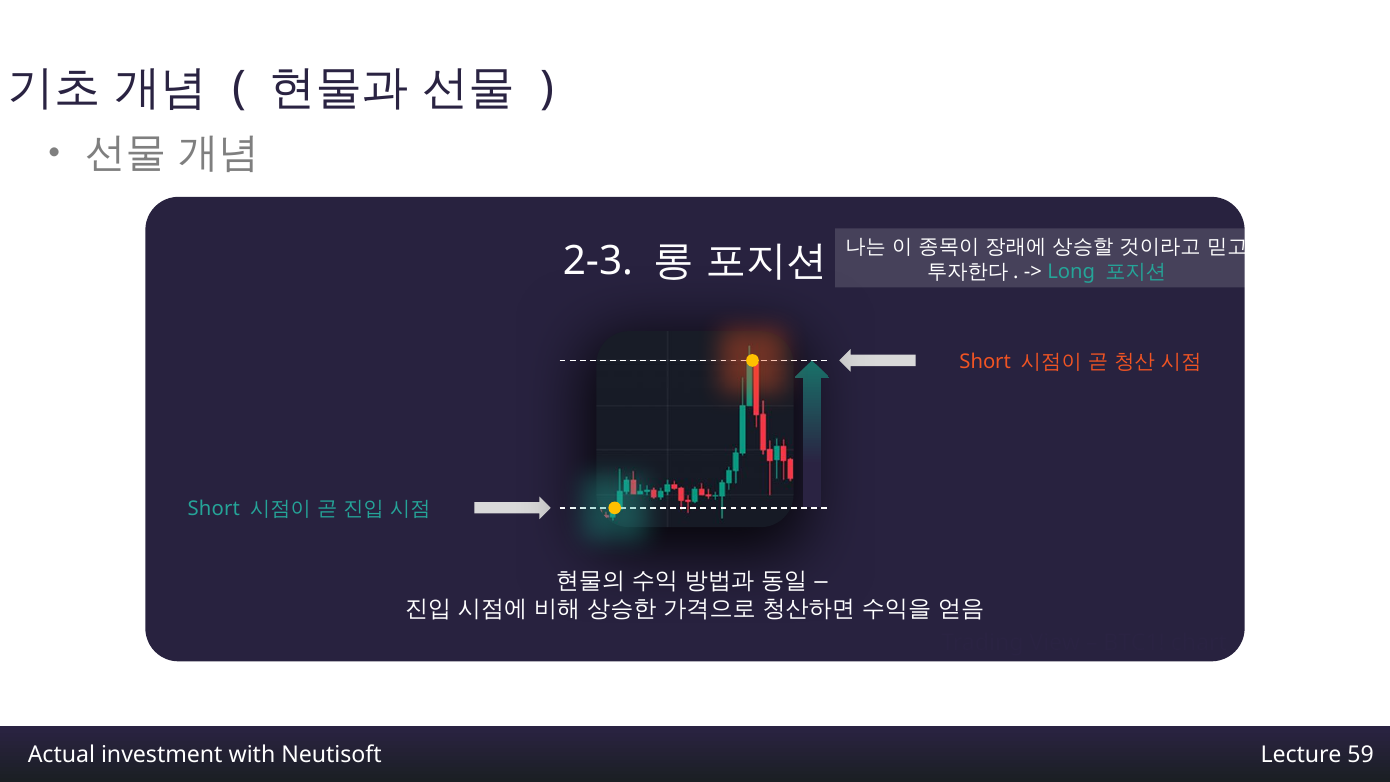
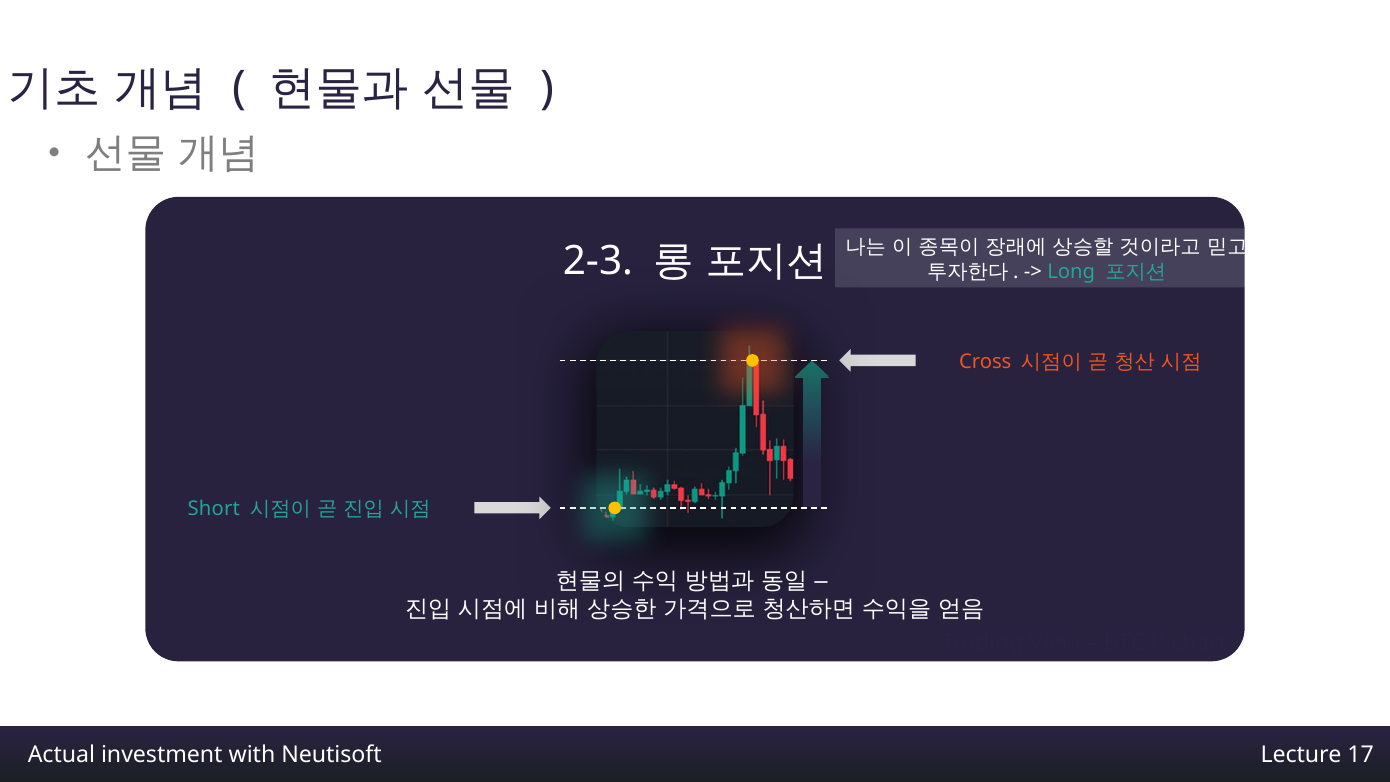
Short at (985, 362): Short -> Cross
59: 59 -> 17
